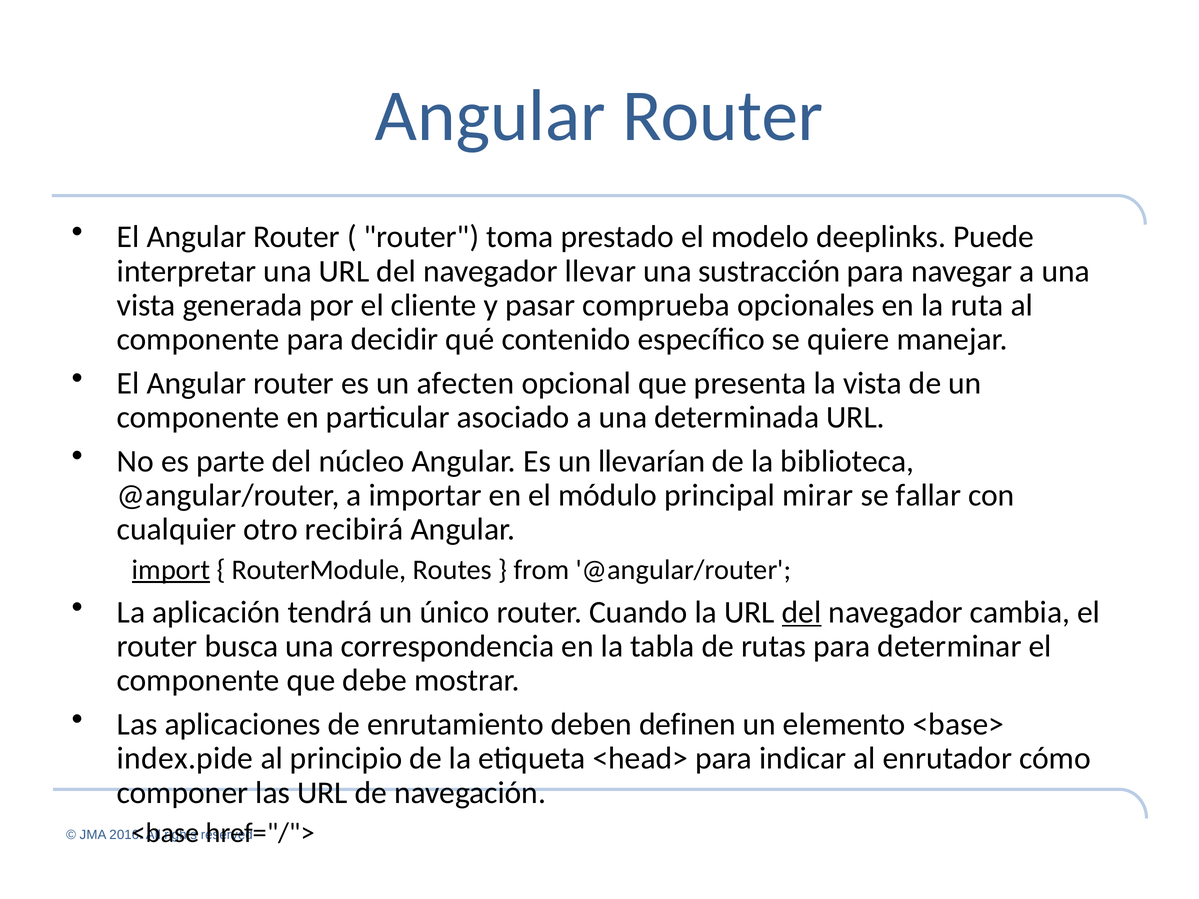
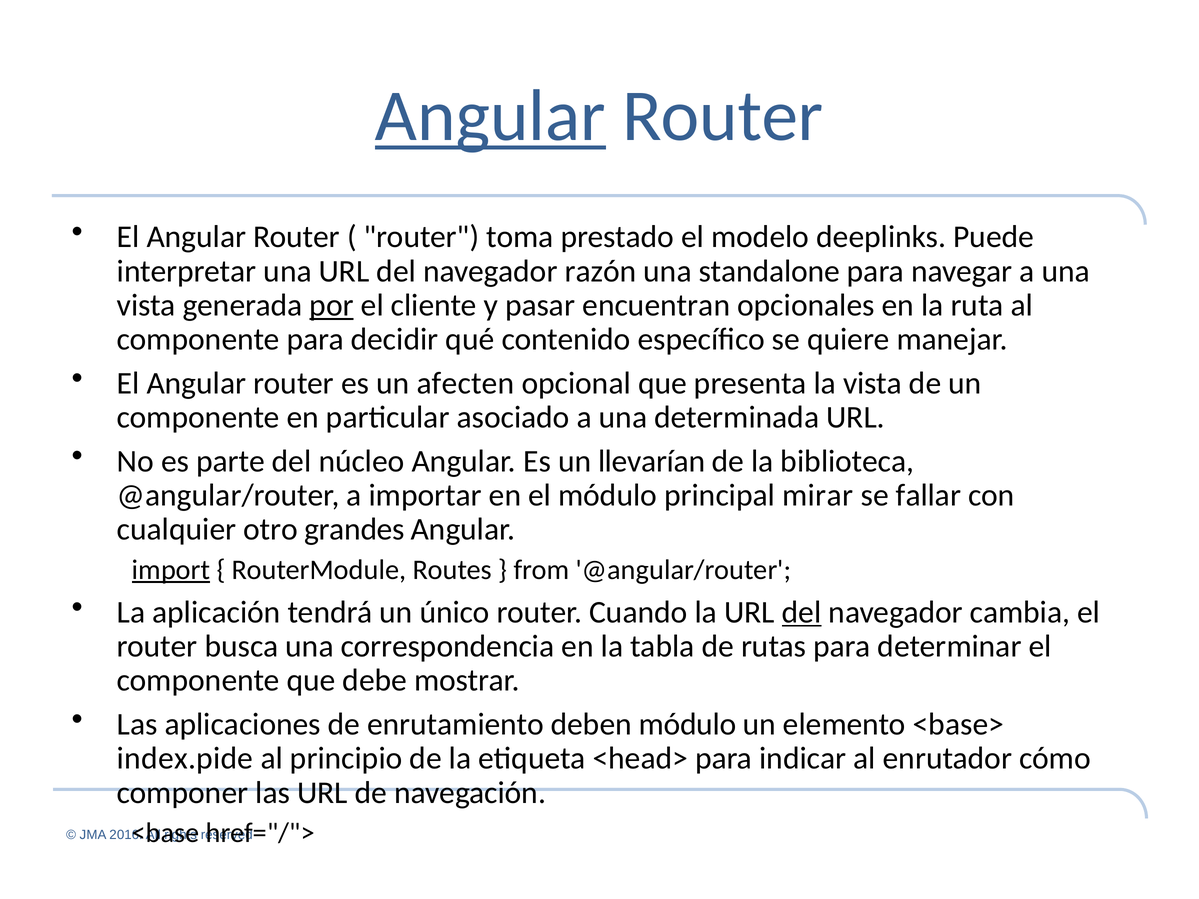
Angular at (490, 116) underline: none -> present
llevar: llevar -> razón
sustracción: sustracción -> standalone
por underline: none -> present
comprueba: comprueba -> encuentran
recibirá: recibirá -> grandes
deben definen: definen -> módulo
